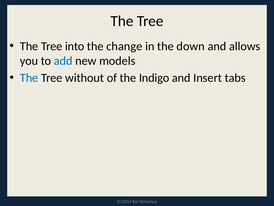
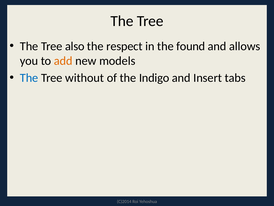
into: into -> also
change: change -> respect
down: down -> found
add colour: blue -> orange
